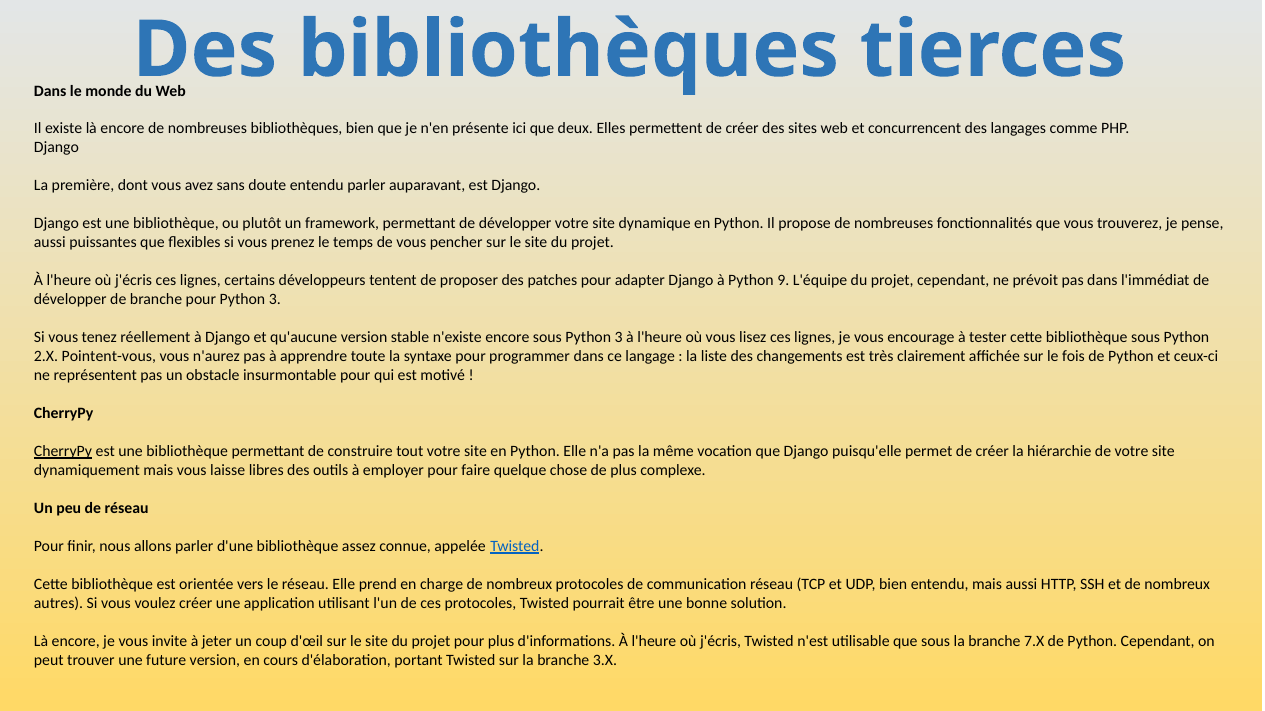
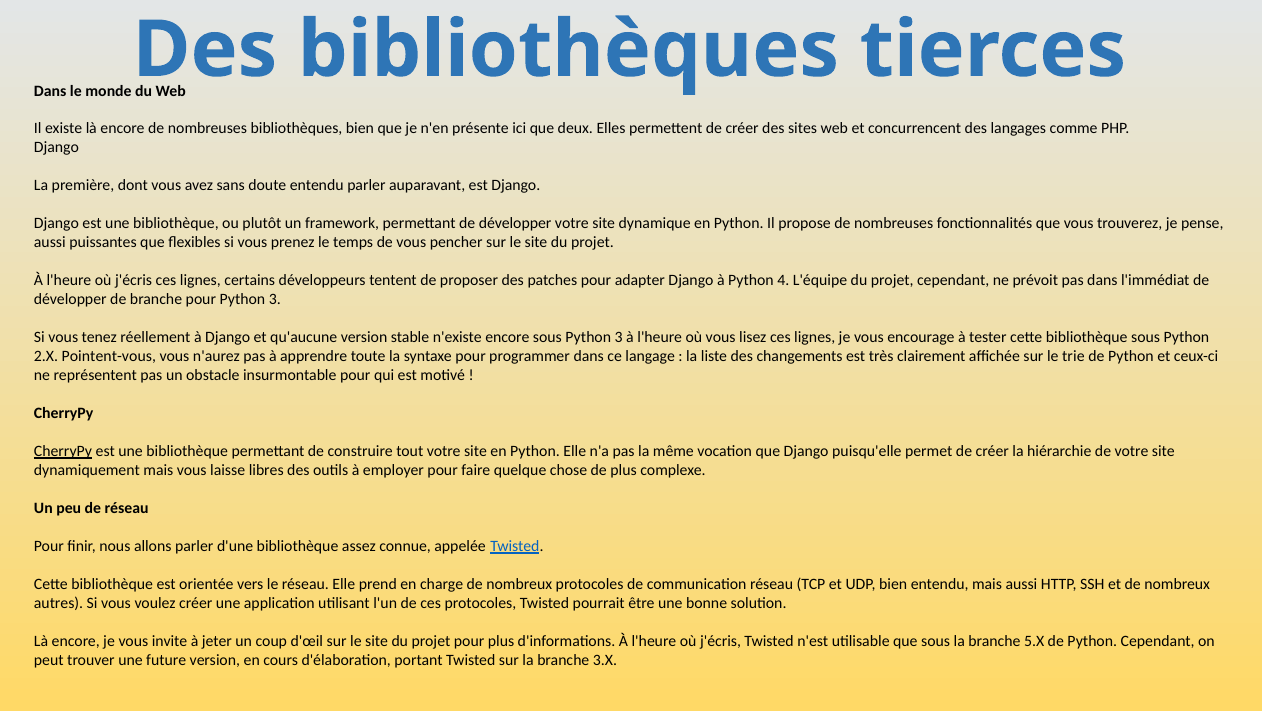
9: 9 -> 4
fois: fois -> trie
7.X: 7.X -> 5.X
